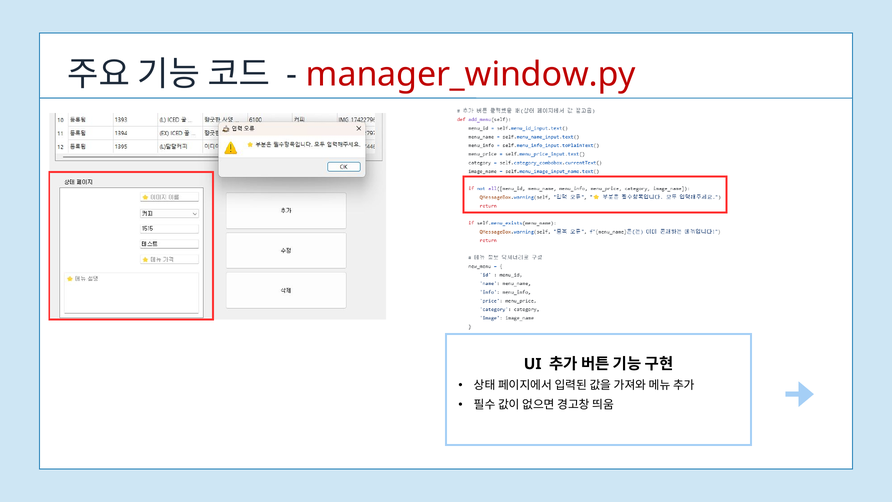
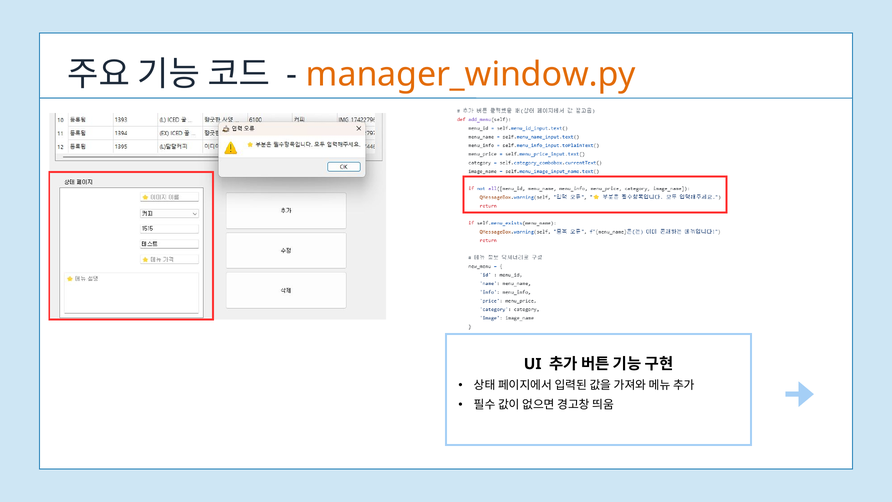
manager_window.py colour: red -> orange
